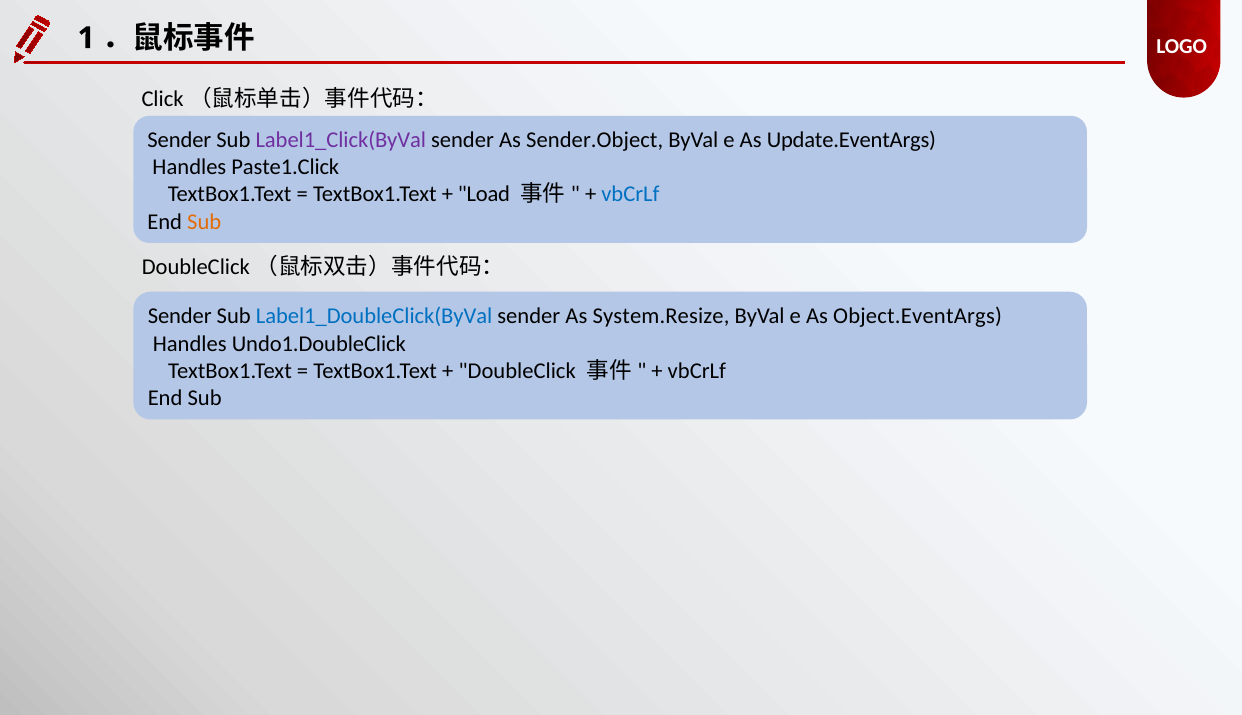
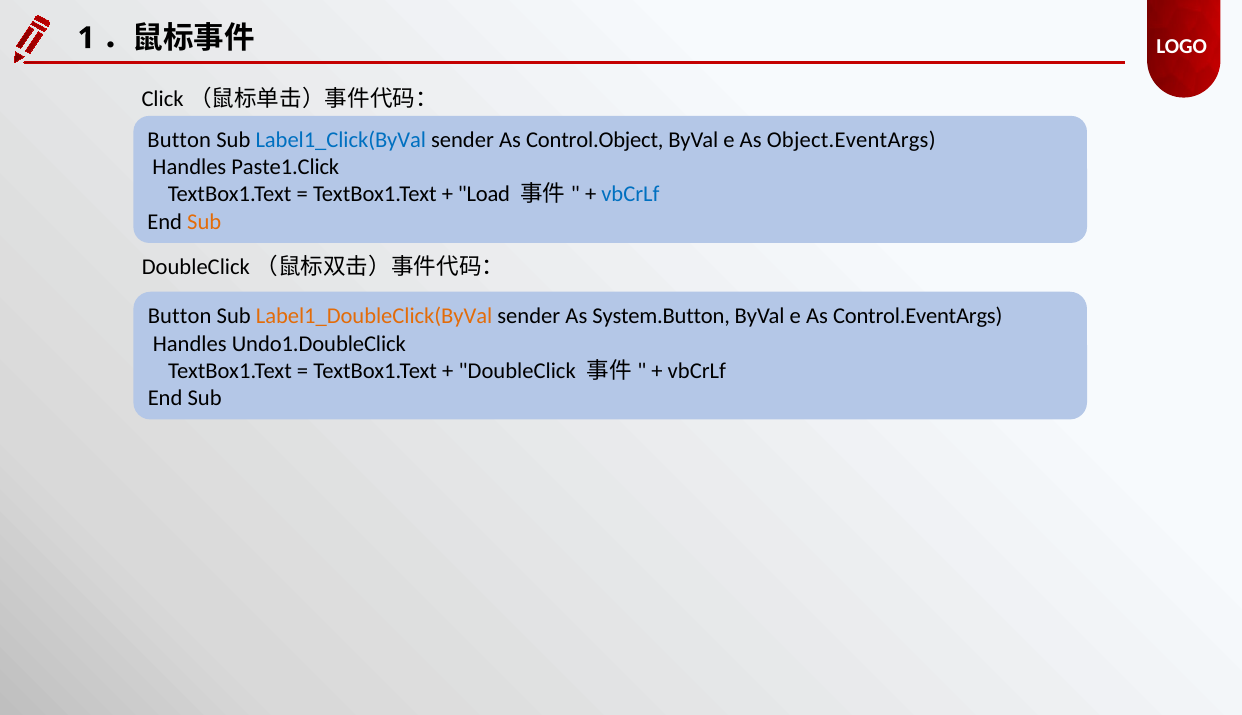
Sender at (179, 140): Sender -> Button
Label1_Click(ByVal colour: purple -> blue
Sender.Object: Sender.Object -> Control.Object
Update.EventArgs: Update.EventArgs -> Object.EventArgs
Sender at (180, 317): Sender -> Button
Label1_DoubleClick(ByVal colour: blue -> orange
System.Resize: System.Resize -> System.Button
Object.EventArgs: Object.EventArgs -> Control.EventArgs
